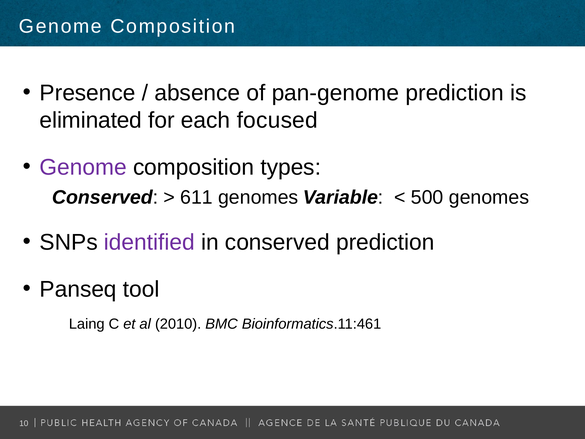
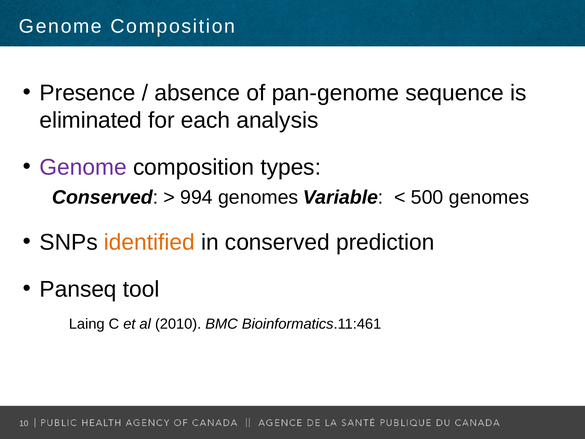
pan-genome prediction: prediction -> sequence
focused: focused -> analysis
611: 611 -> 994
identified colour: purple -> orange
